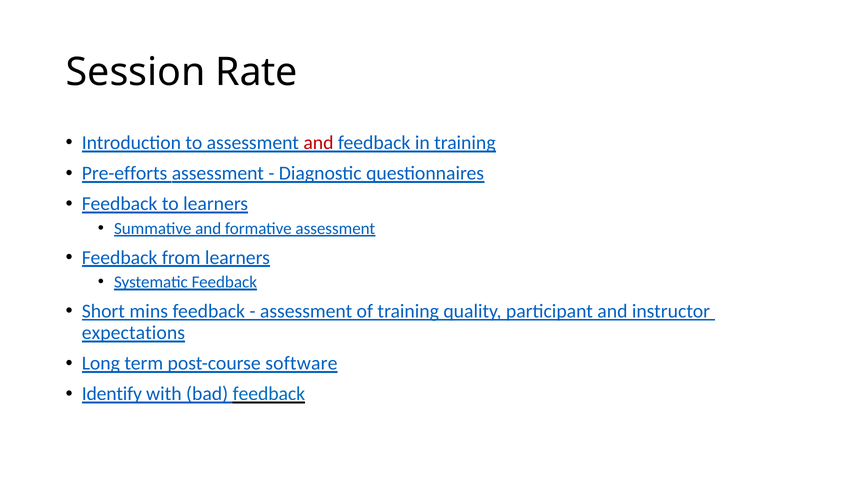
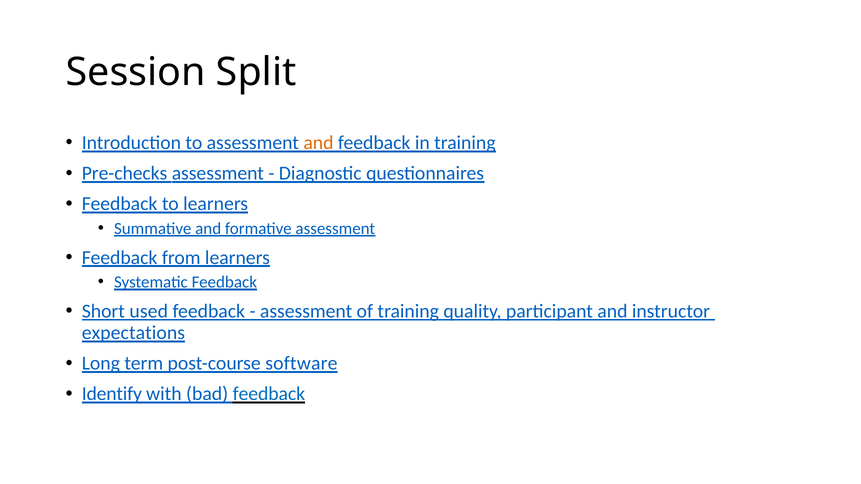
Rate: Rate -> Split
and at (318, 143) colour: red -> orange
Pre-efforts: Pre-efforts -> Pre-checks
mins: mins -> used
